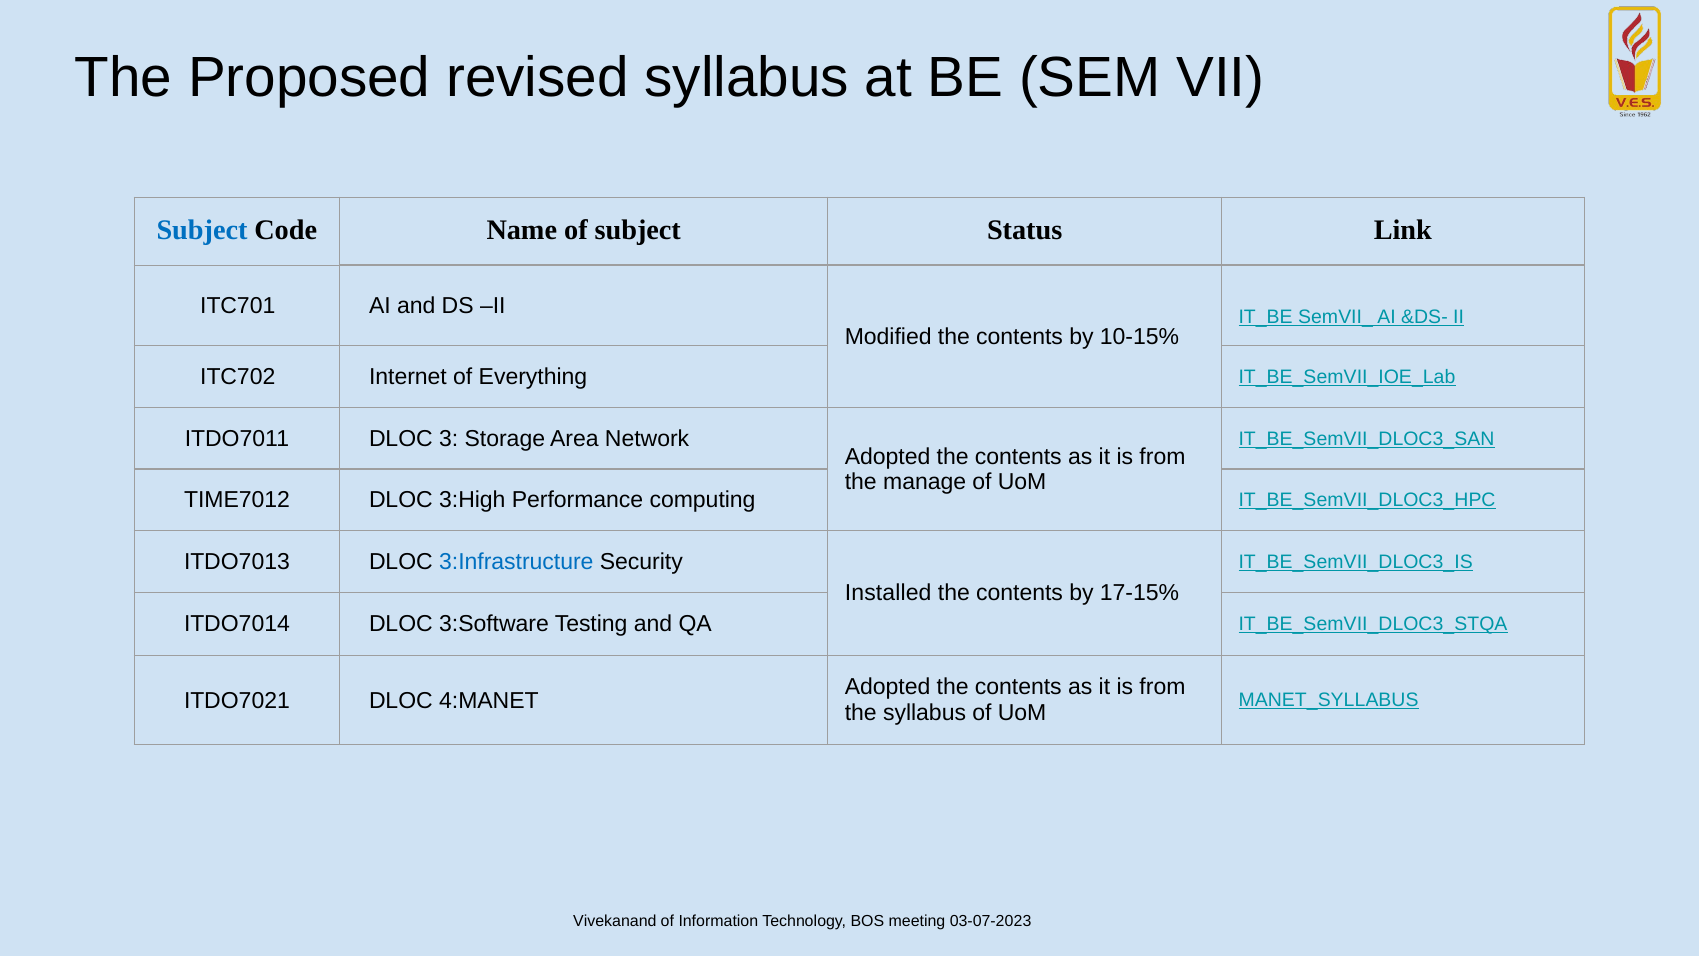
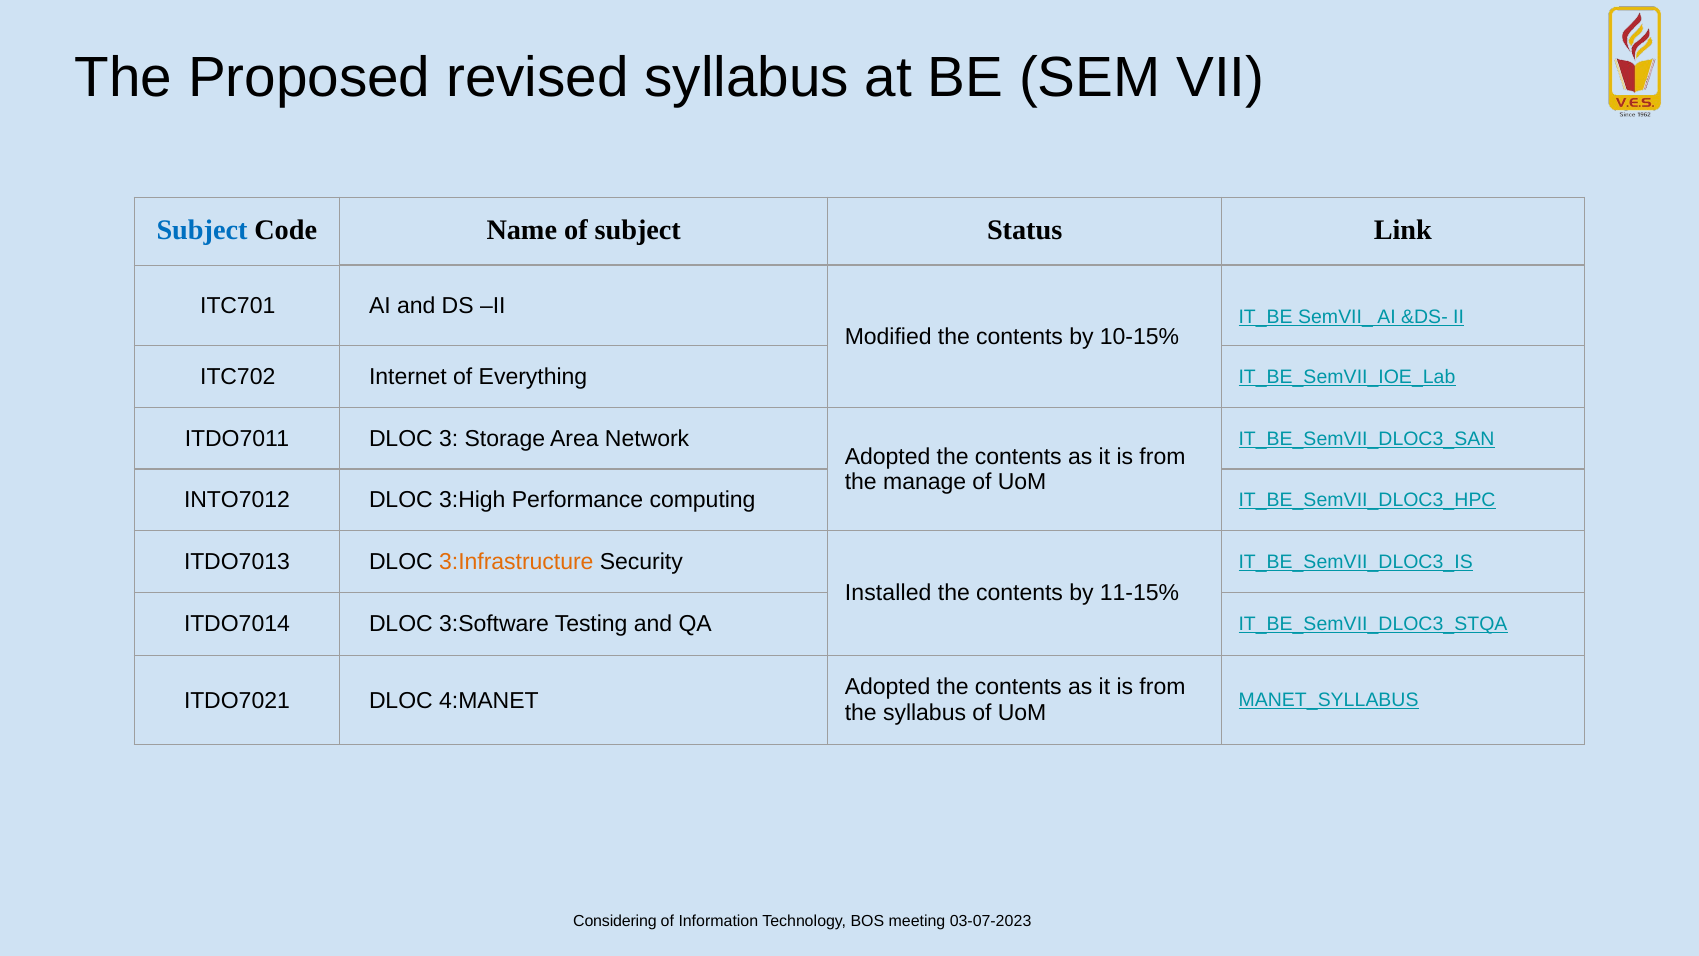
TIME7012: TIME7012 -> INTO7012
3:Infrastructure colour: blue -> orange
17-15%: 17-15% -> 11-15%
Vivekanand: Vivekanand -> Considering
